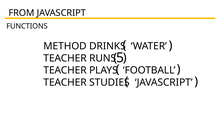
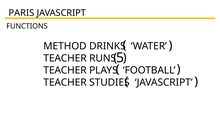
FROM: FROM -> PARIS
